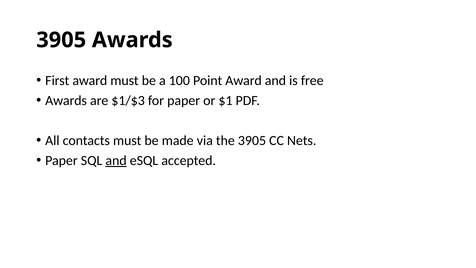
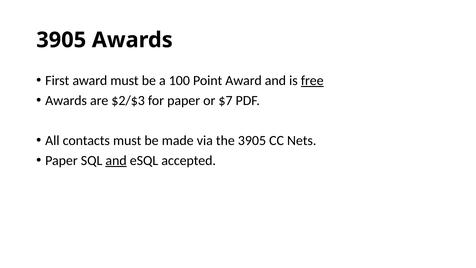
free underline: none -> present
$1/$3: $1/$3 -> $2/$3
$1: $1 -> $7
